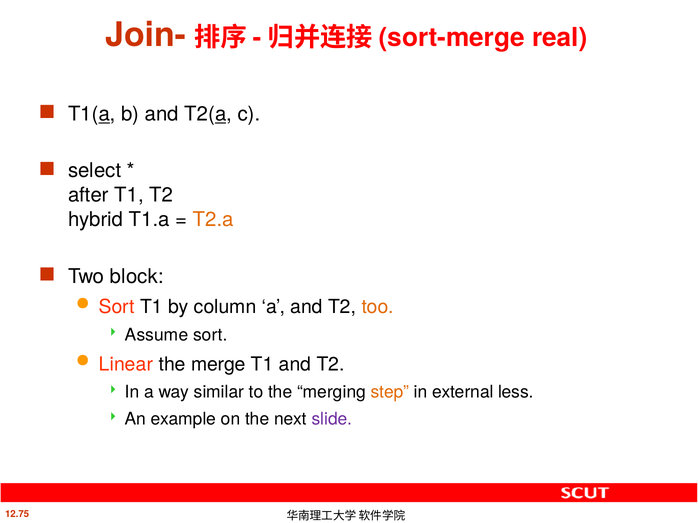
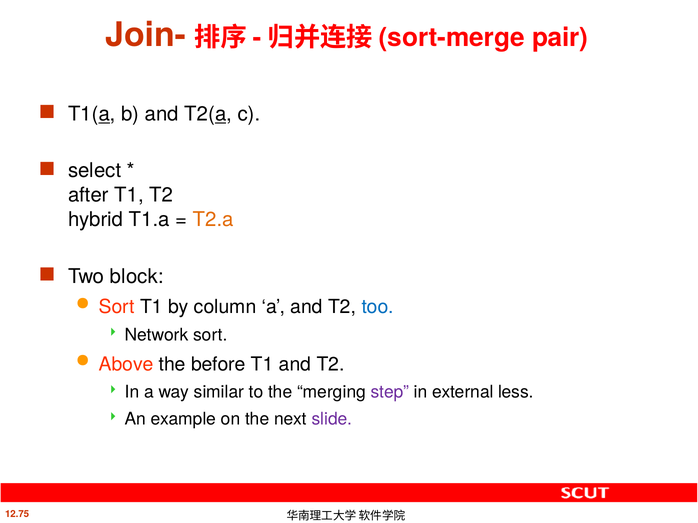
real: real -> pair
too colour: orange -> blue
Assume: Assume -> Network
Linear: Linear -> Above
merge: merge -> before
step colour: orange -> purple
